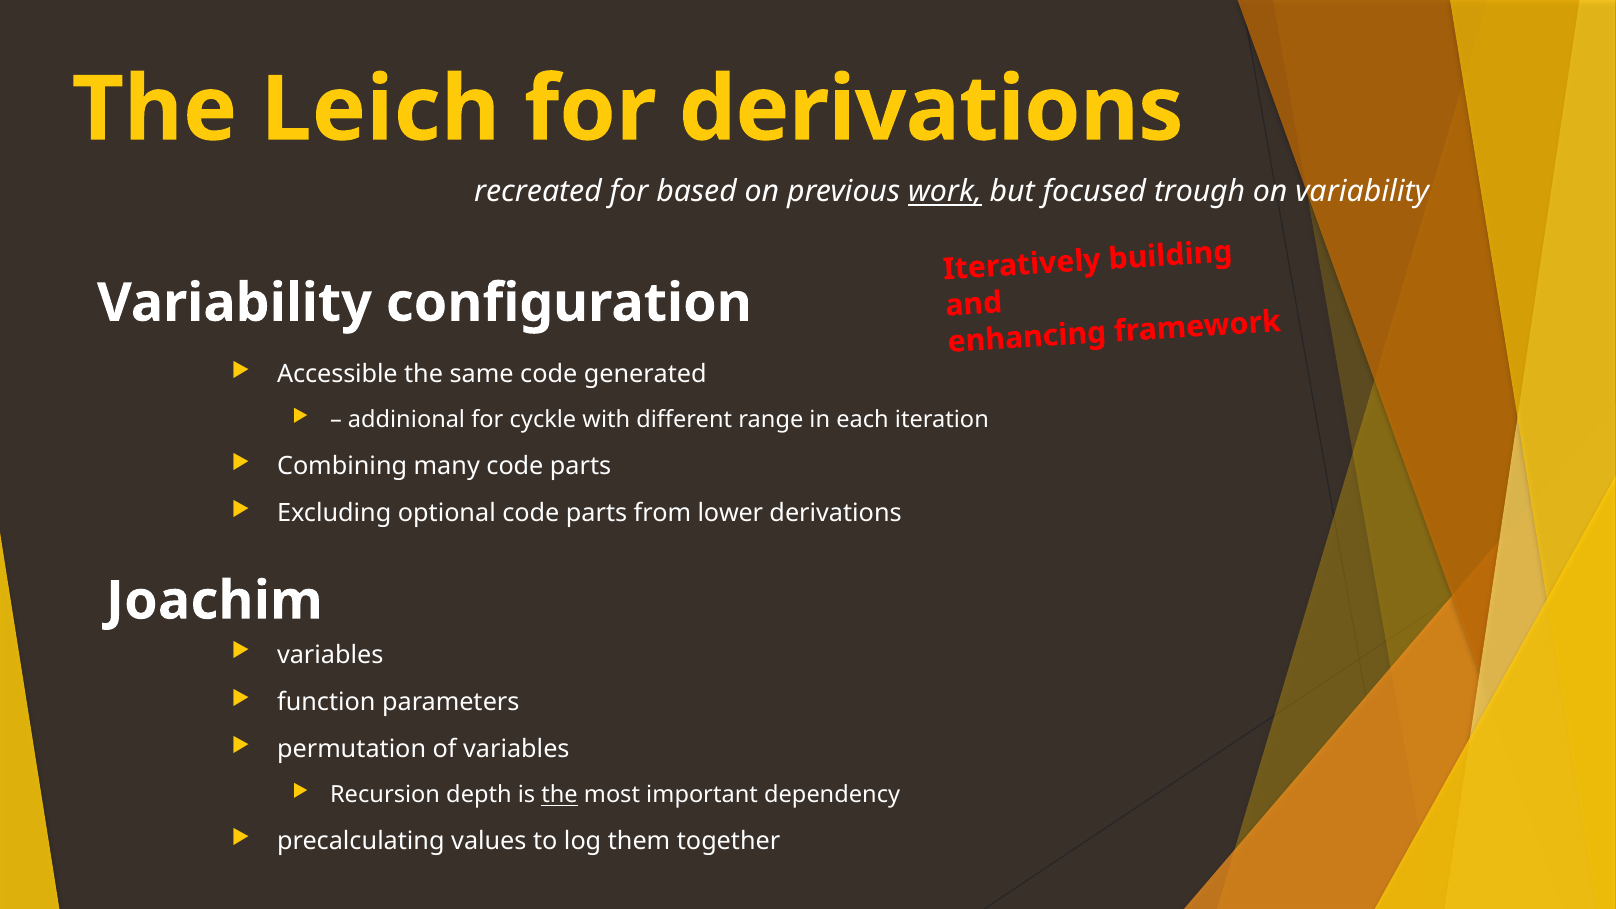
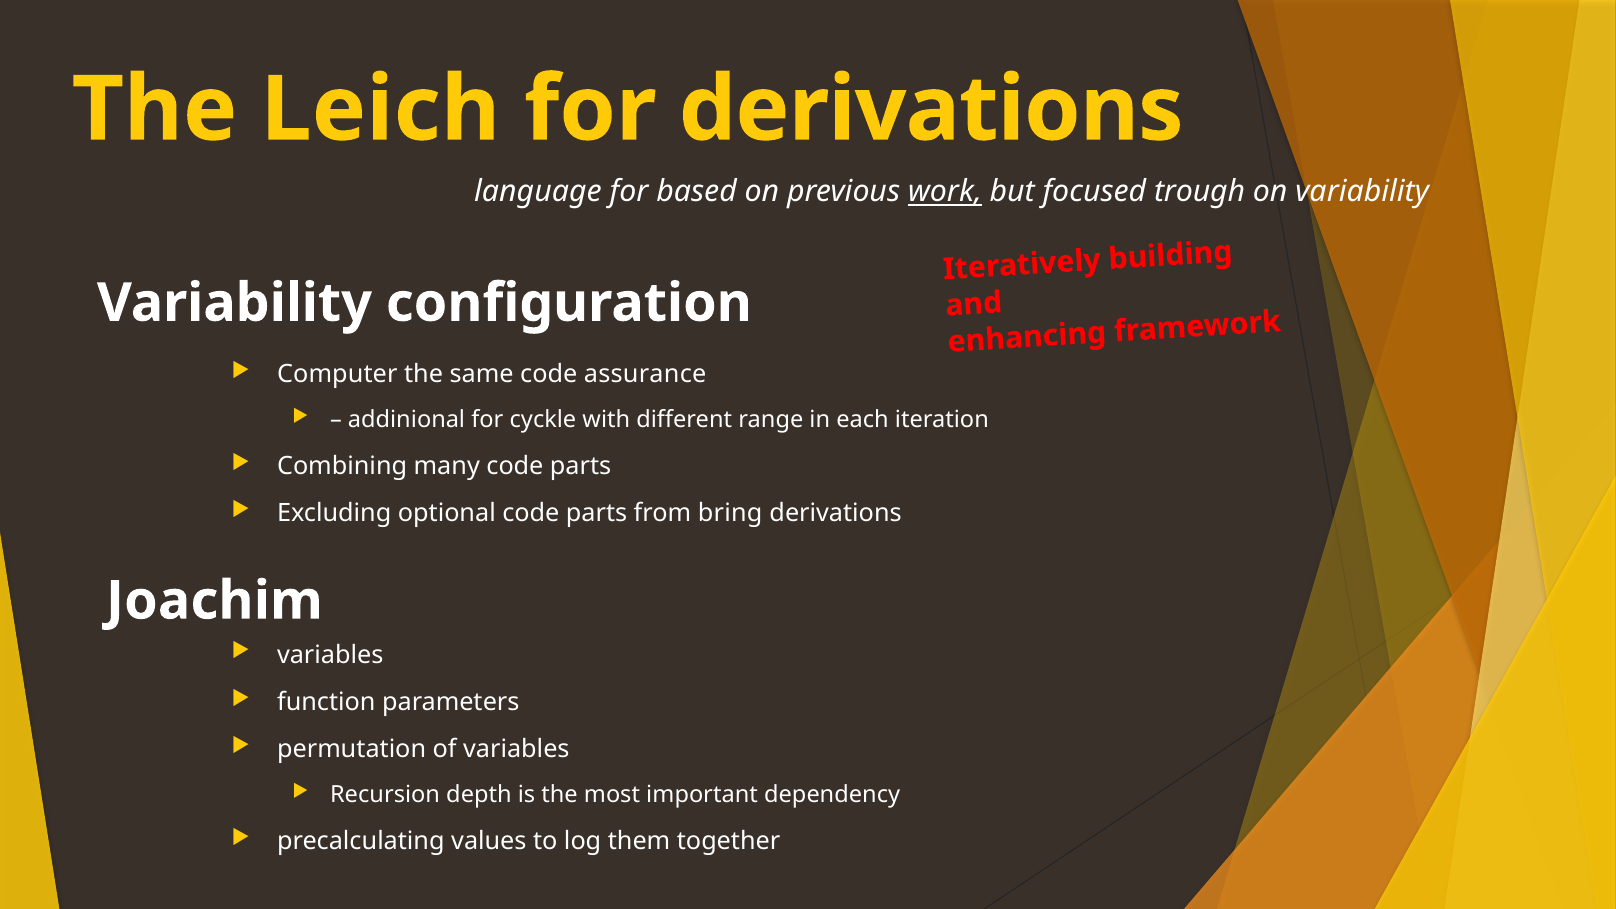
recreated: recreated -> language
Accessible: Accessible -> Computer
generated: generated -> assurance
lower: lower -> bring
the at (560, 795) underline: present -> none
